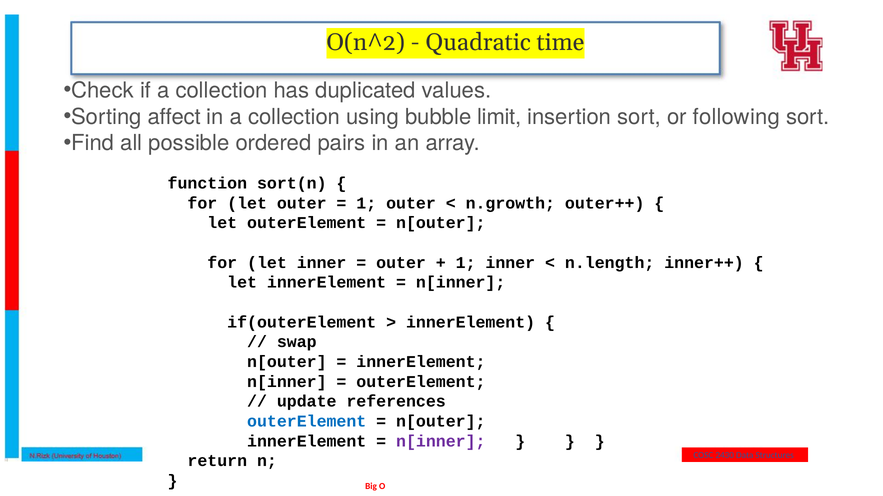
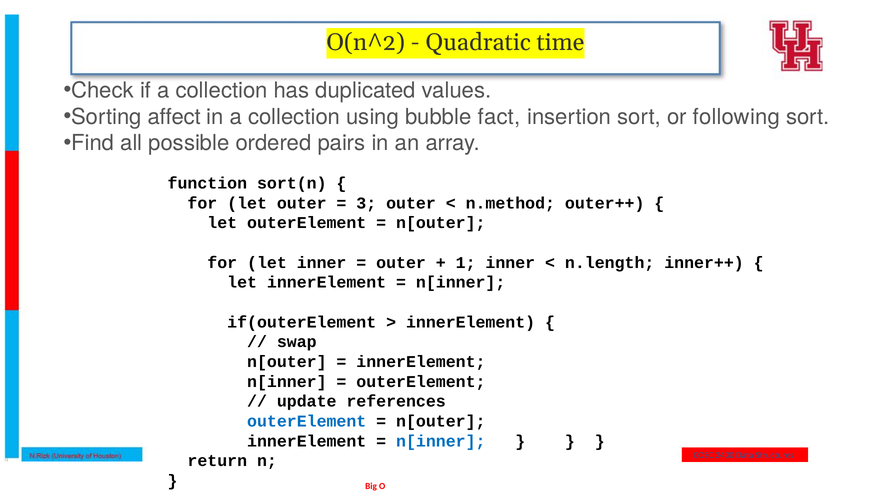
limit: limit -> fact
1 at (366, 203): 1 -> 3
n.growth: n.growth -> n.method
n[inner at (441, 442) colour: purple -> blue
